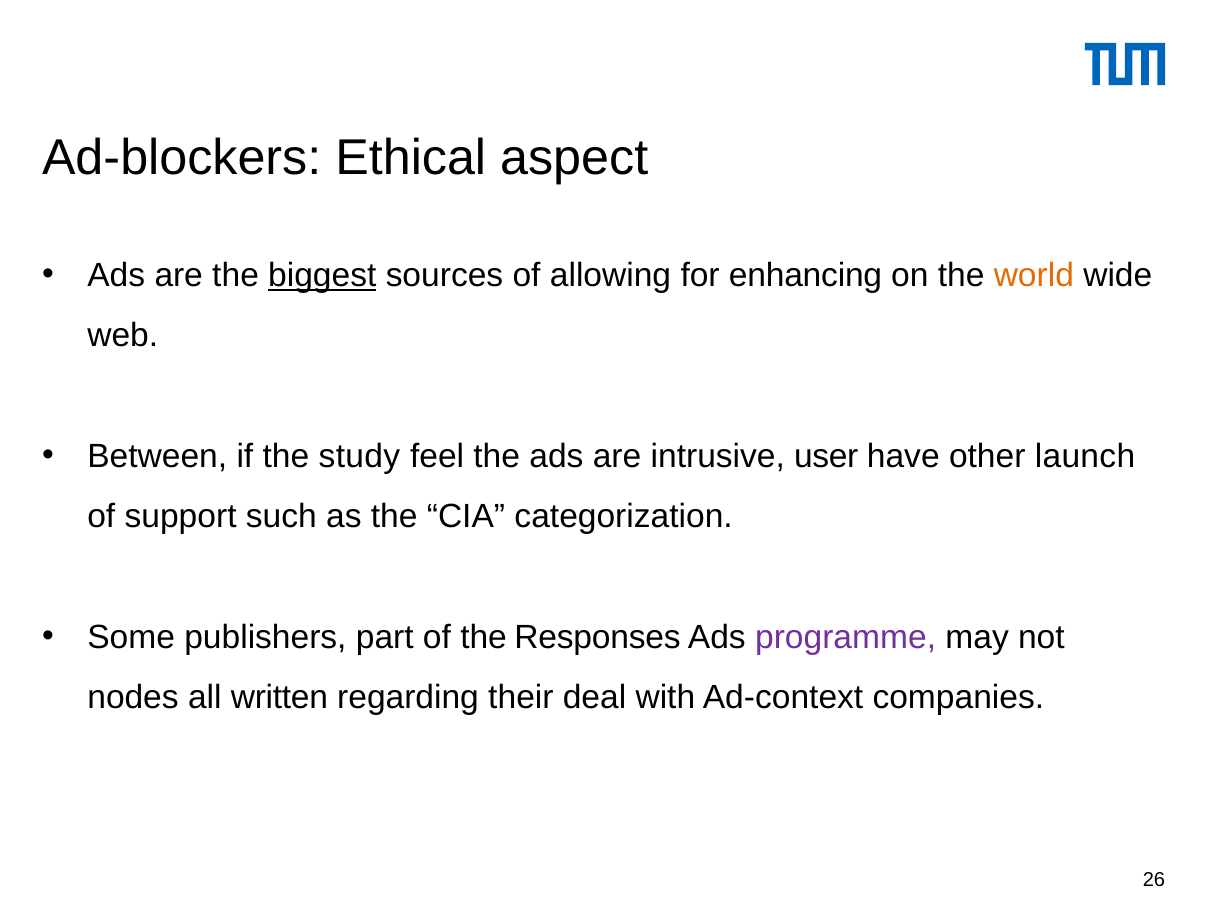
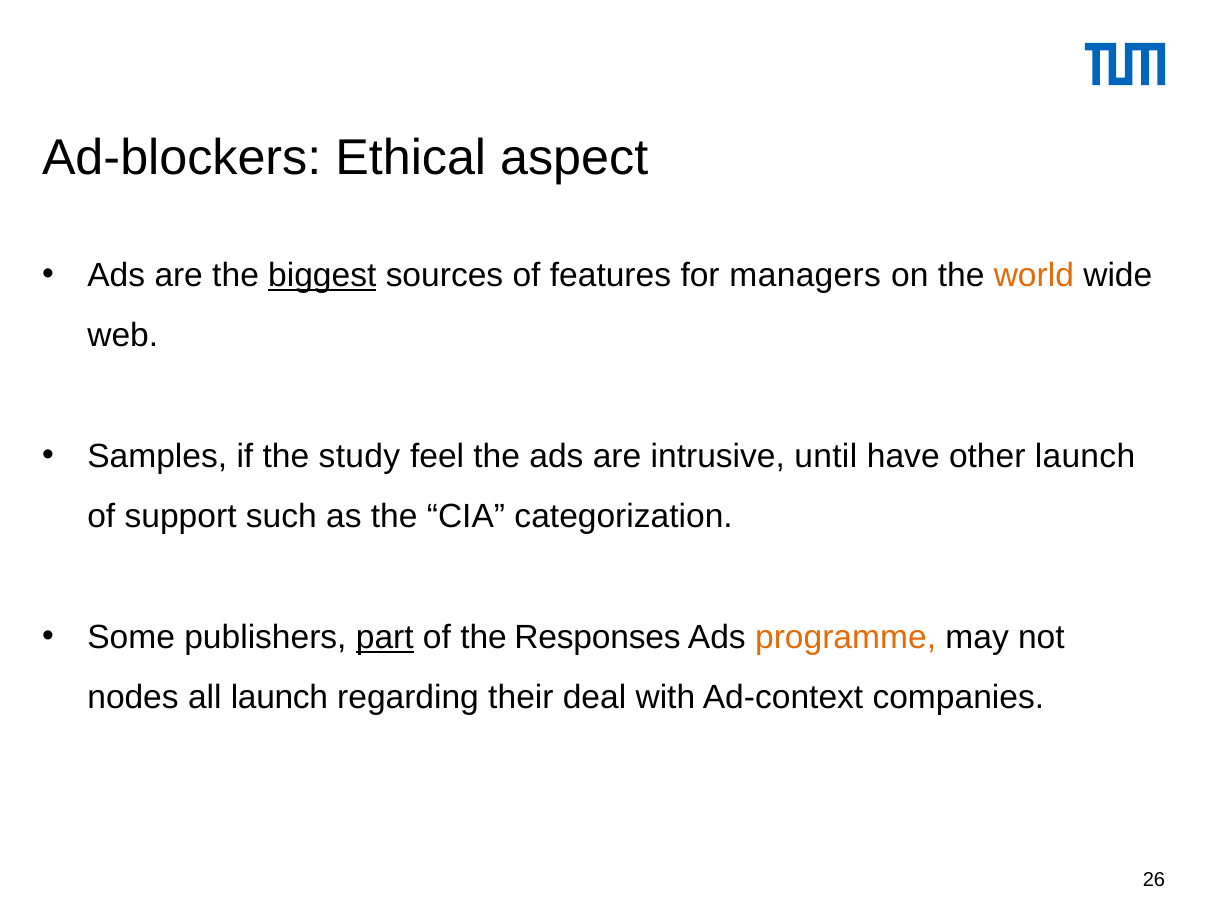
allowing: allowing -> features
enhancing: enhancing -> managers
Between: Between -> Samples
user: user -> until
part underline: none -> present
programme colour: purple -> orange
all written: written -> launch
